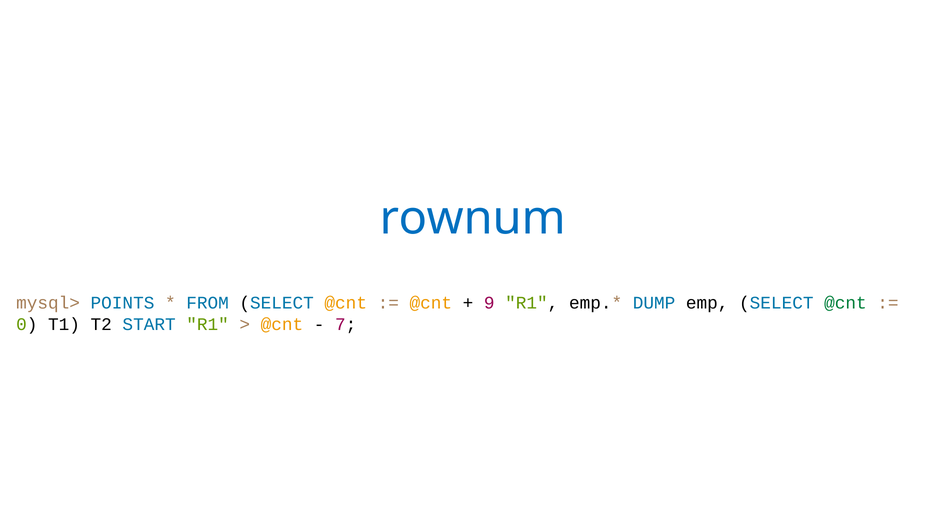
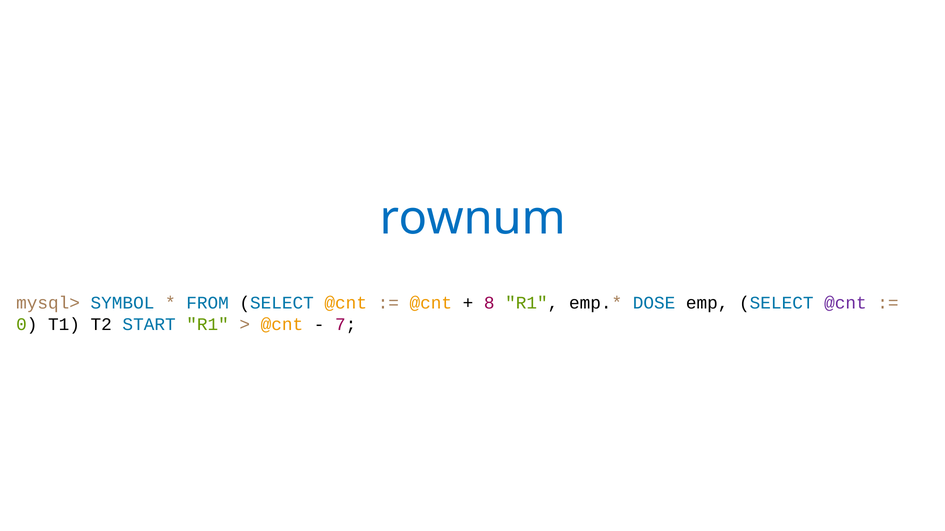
POINTS: POINTS -> SYMBOL
9: 9 -> 8
DUMP: DUMP -> DOSE
@cnt at (845, 303) colour: green -> purple
